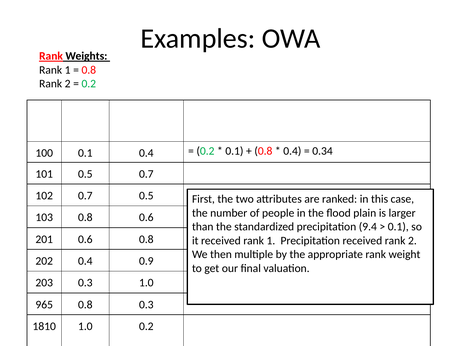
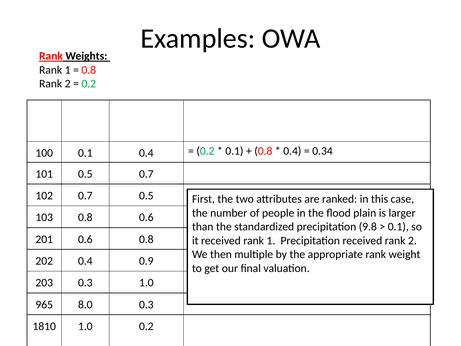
9.4: 9.4 -> 9.8
965 0.8: 0.8 -> 8.0
